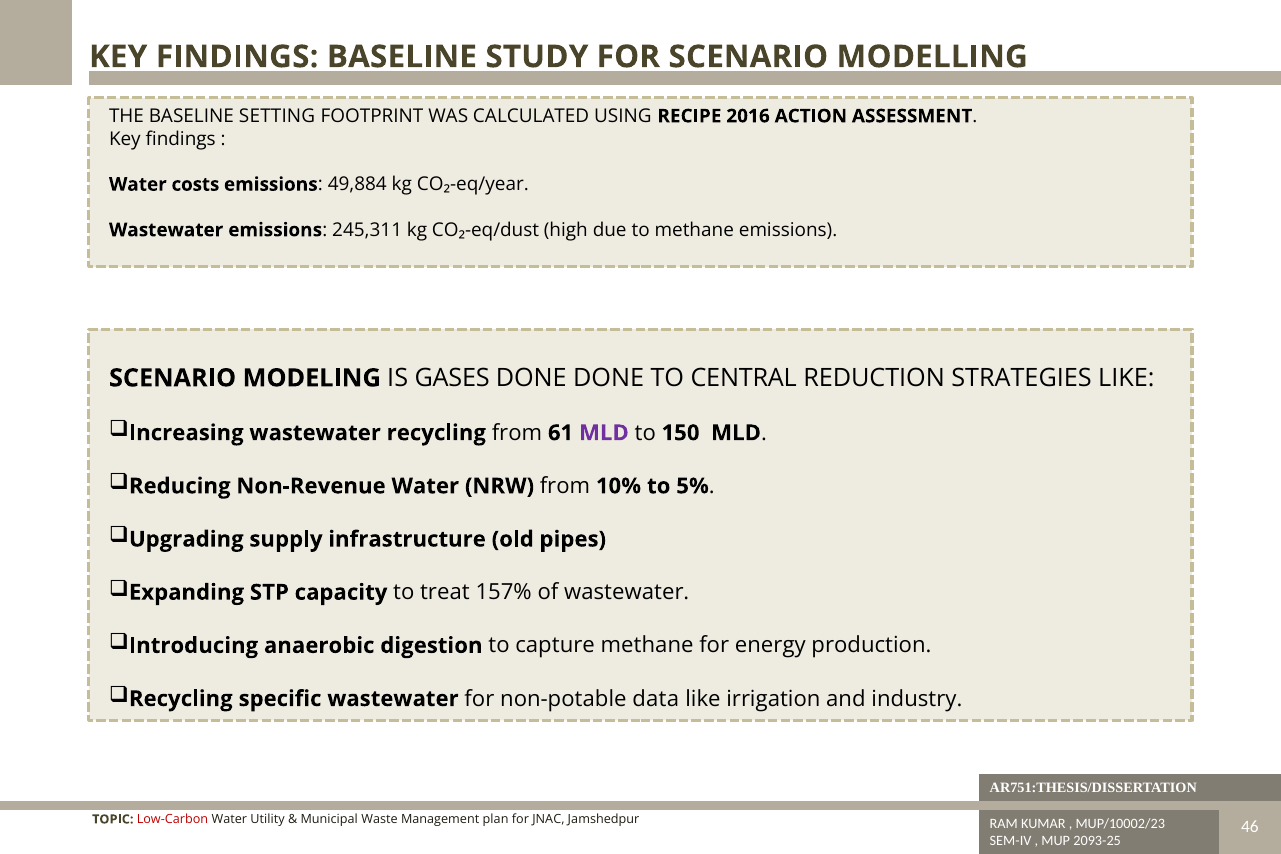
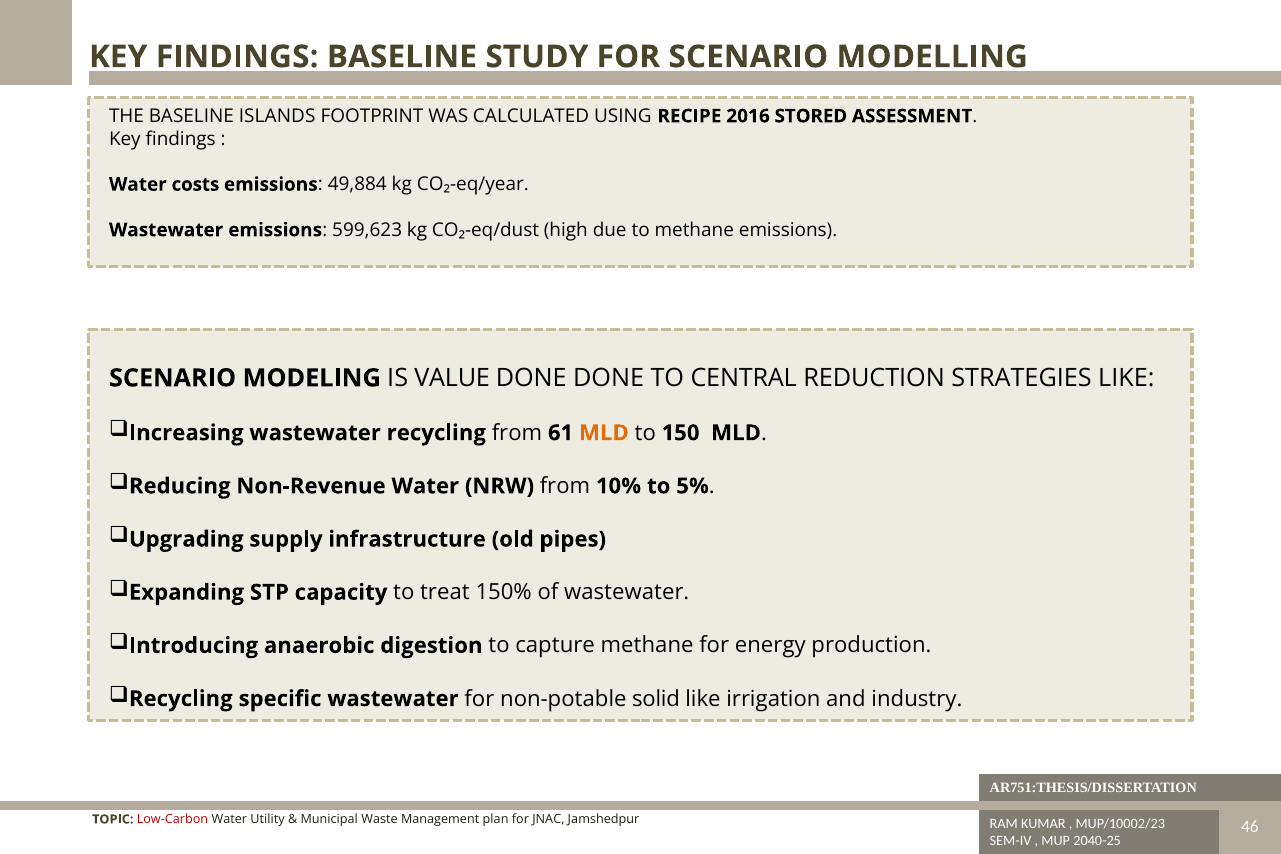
SETTING: SETTING -> ISLANDS
ACTION: ACTION -> STORED
245,311: 245,311 -> 599,623
GASES: GASES -> VALUE
MLD at (604, 433) colour: purple -> orange
157%: 157% -> 150%
data: data -> solid
2093-25: 2093-25 -> 2040-25
